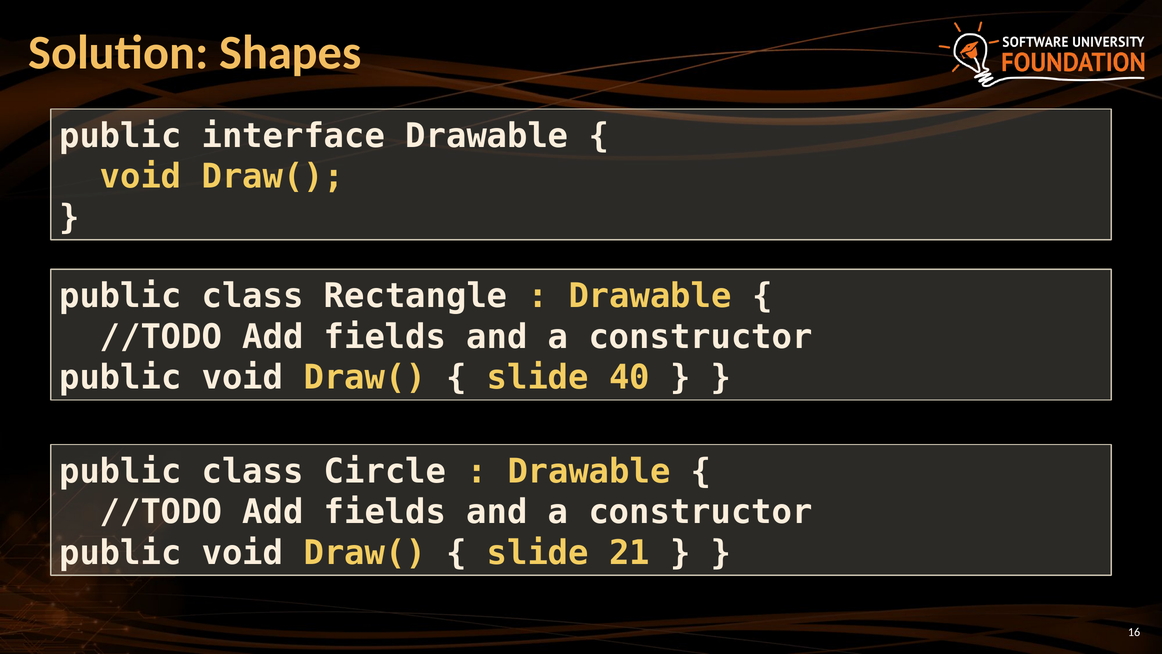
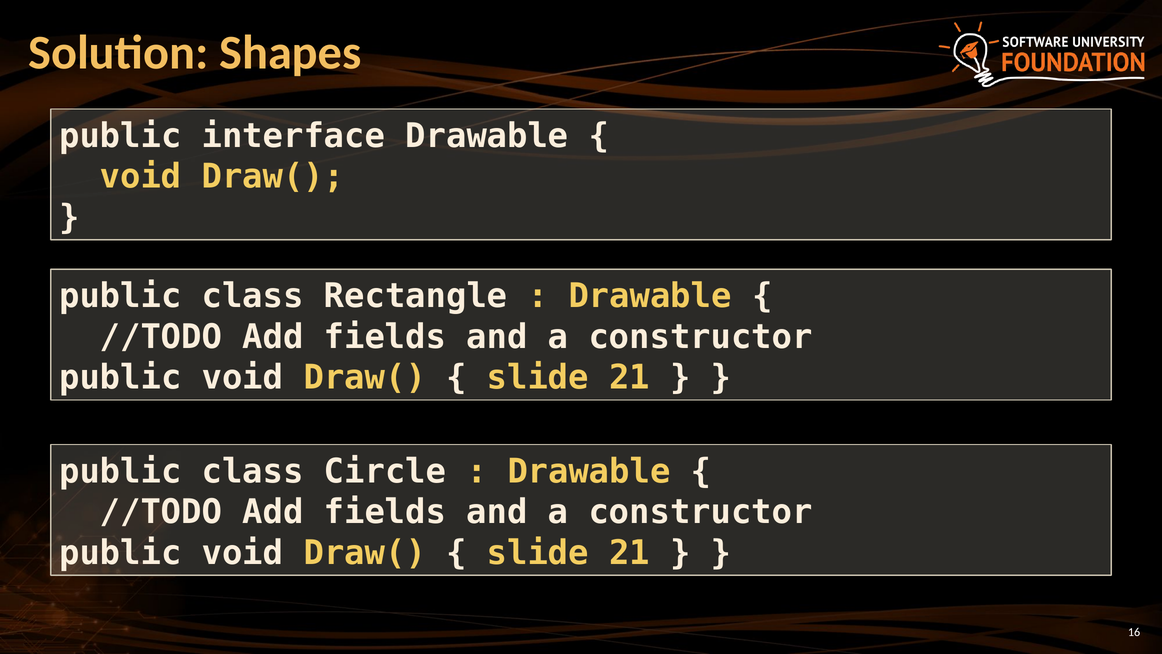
40 at (629, 378): 40 -> 21
